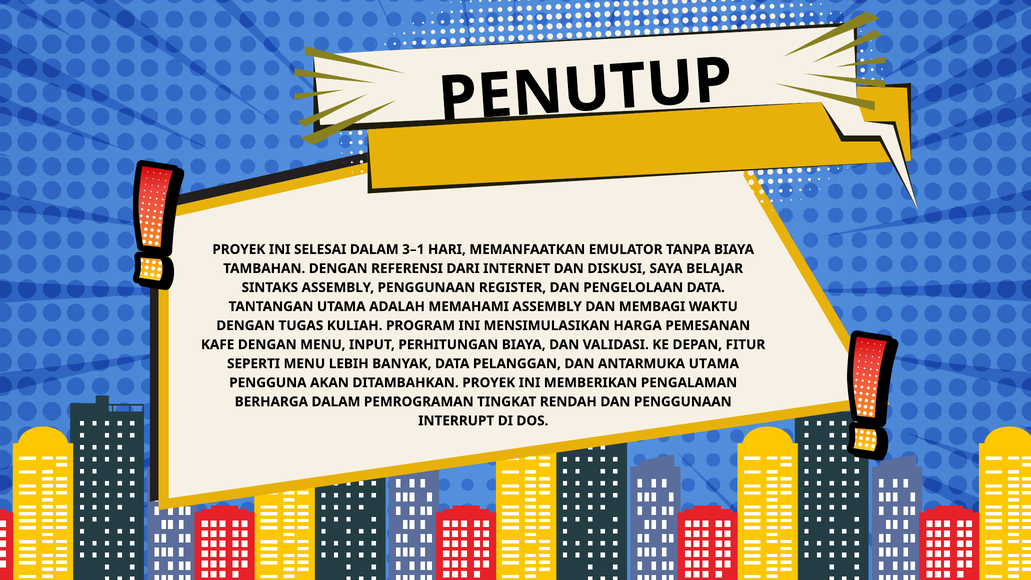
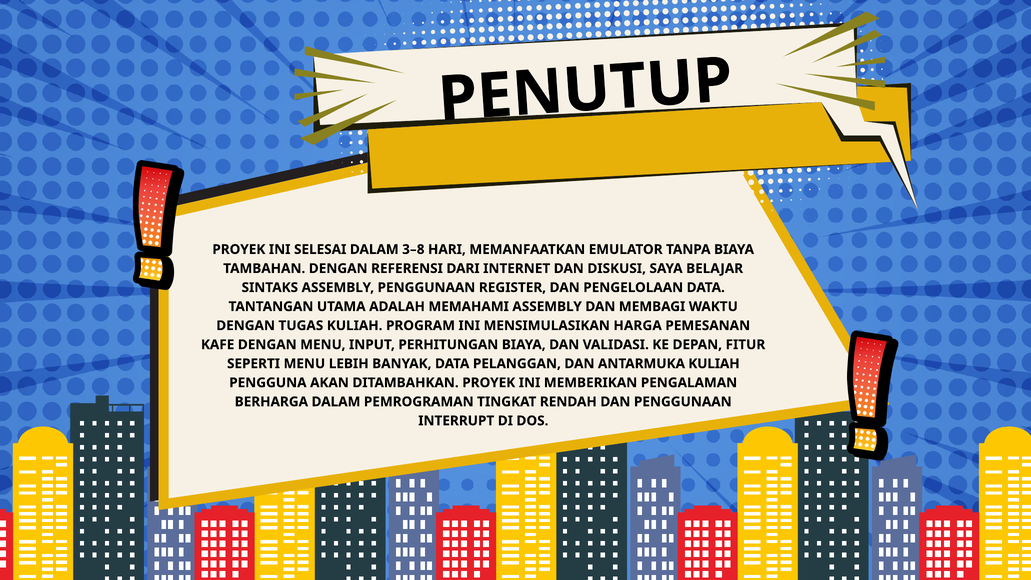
3–1: 3–1 -> 3–8
ANTARMUKA UTAMA: UTAMA -> KULIAH
